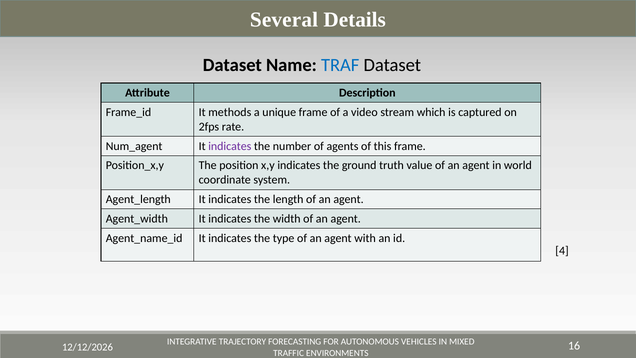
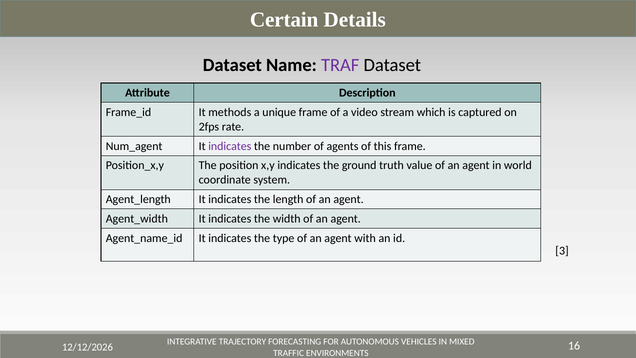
Several: Several -> Certain
TRAF colour: blue -> purple
4: 4 -> 3
